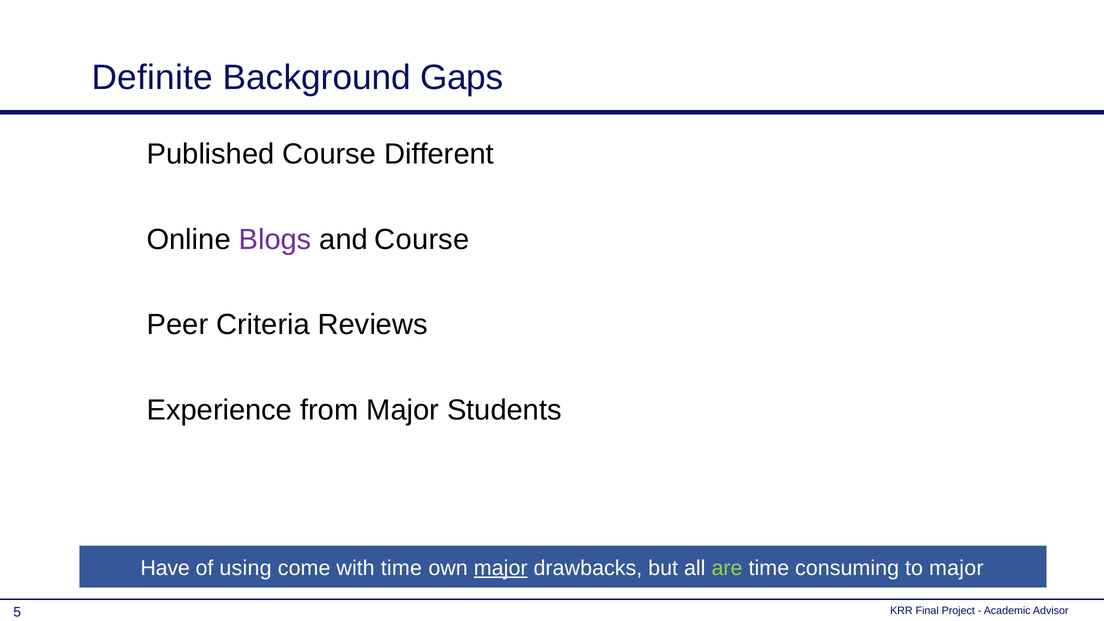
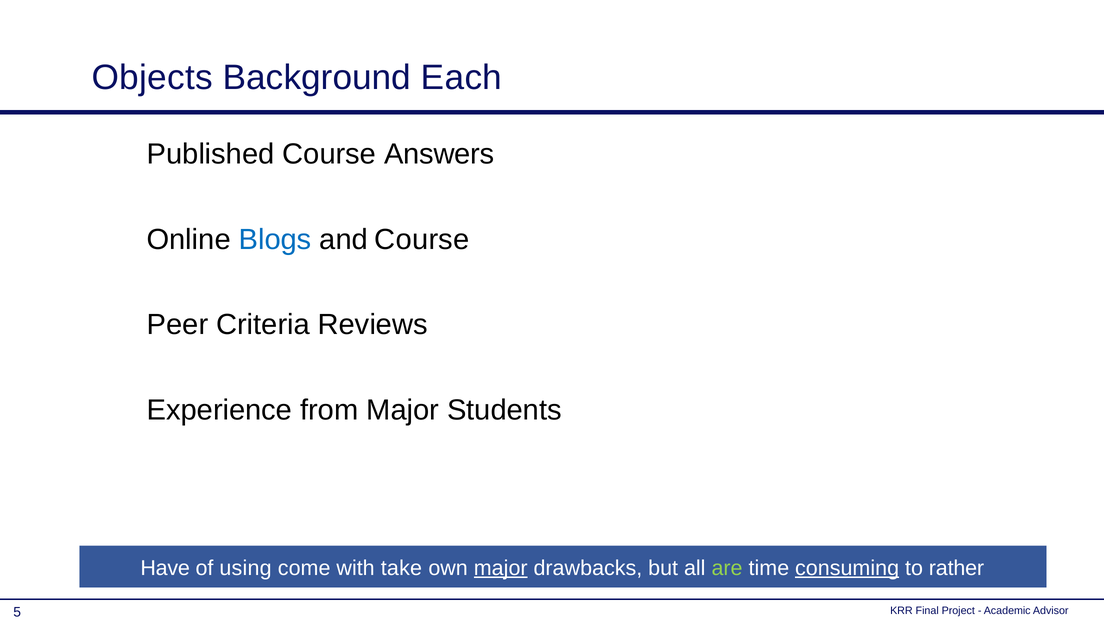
Definite: Definite -> Objects
Gaps: Gaps -> Each
Different: Different -> Answers
Blogs colour: purple -> blue
with time: time -> take
consuming underline: none -> present
to major: major -> rather
